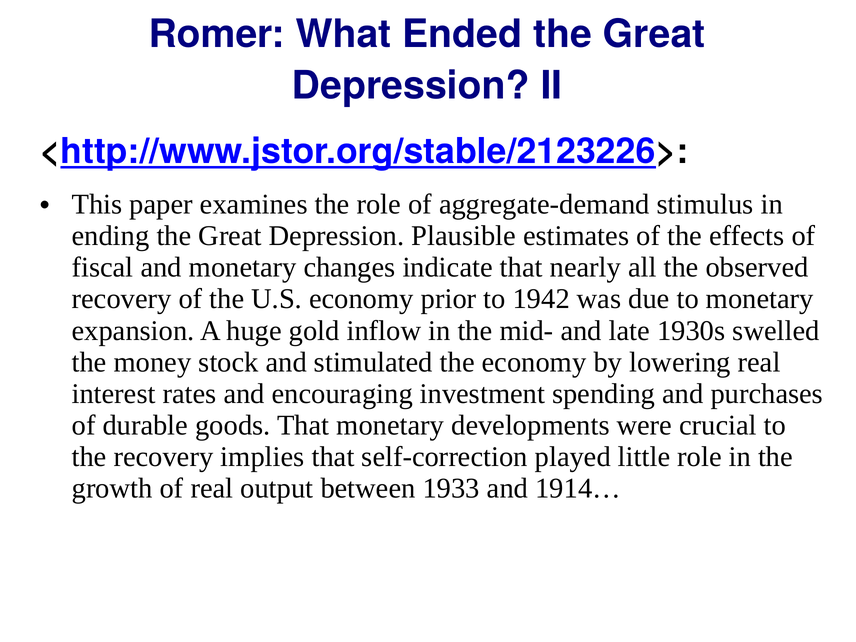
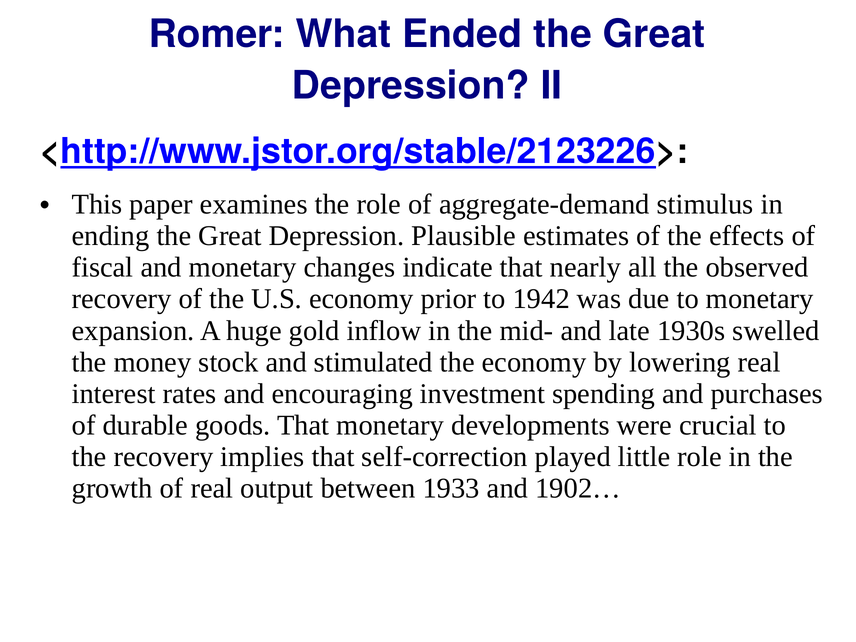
1914…: 1914… -> 1902…
